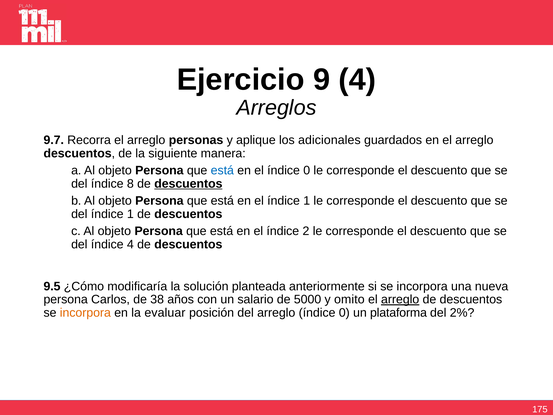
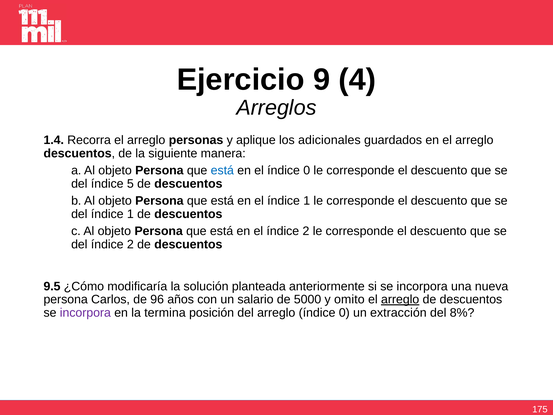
9.7: 9.7 -> 1.4
8: 8 -> 5
descuentos at (188, 184) underline: present -> none
del índice 4: 4 -> 2
38: 38 -> 96
incorpora at (85, 313) colour: orange -> purple
evaluar: evaluar -> termina
plataforma: plataforma -> extracción
2%: 2% -> 8%
